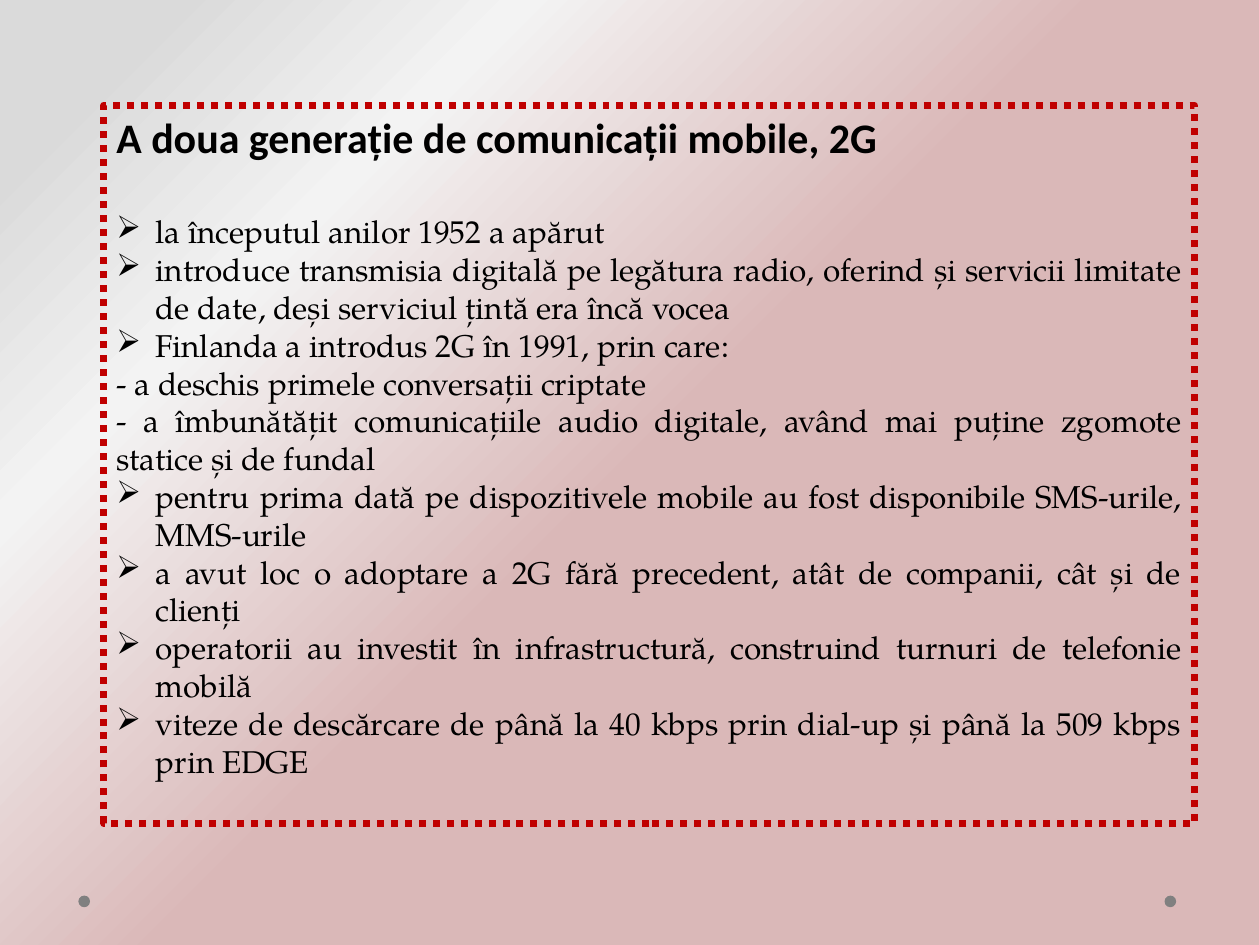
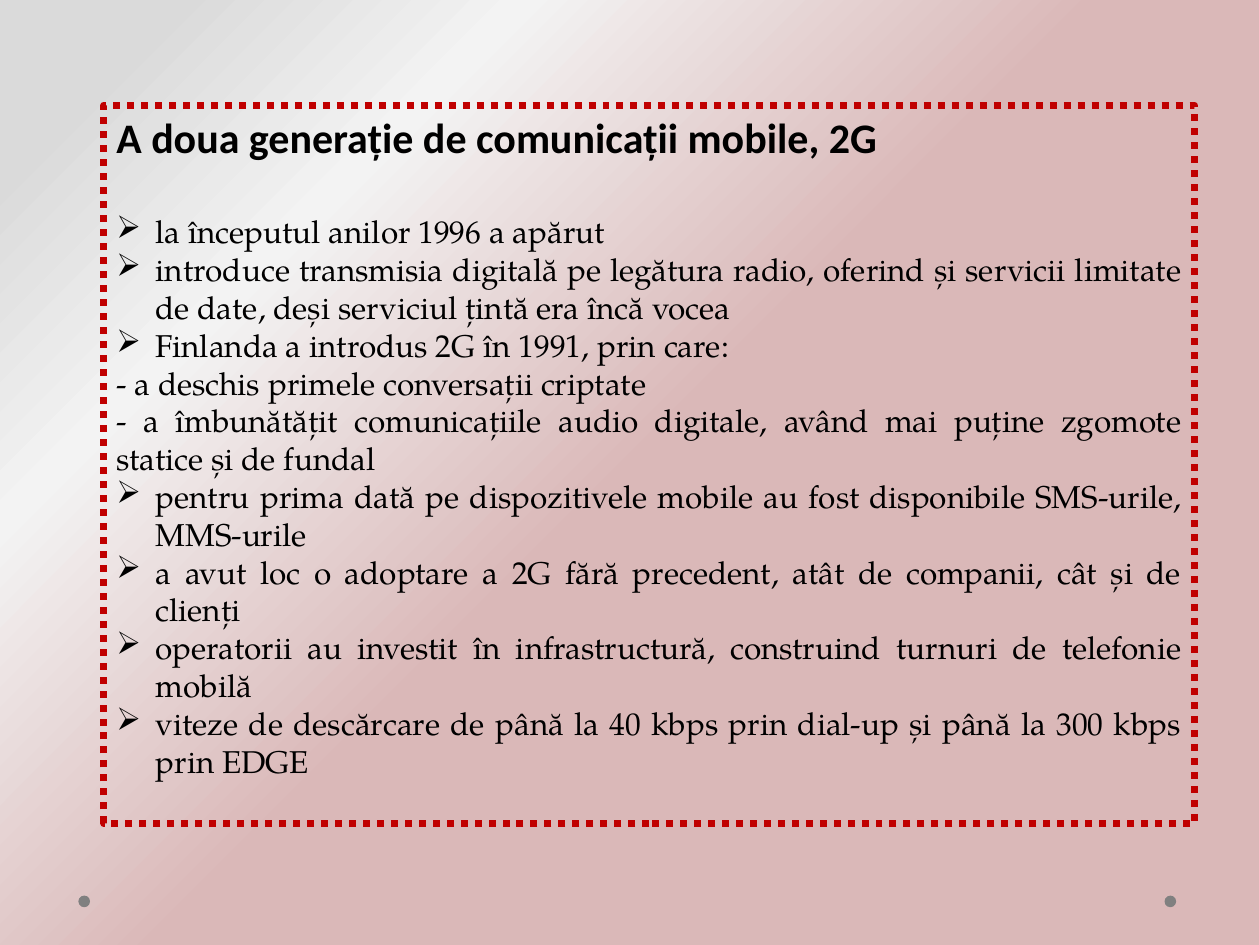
1952: 1952 -> 1996
509: 509 -> 300
